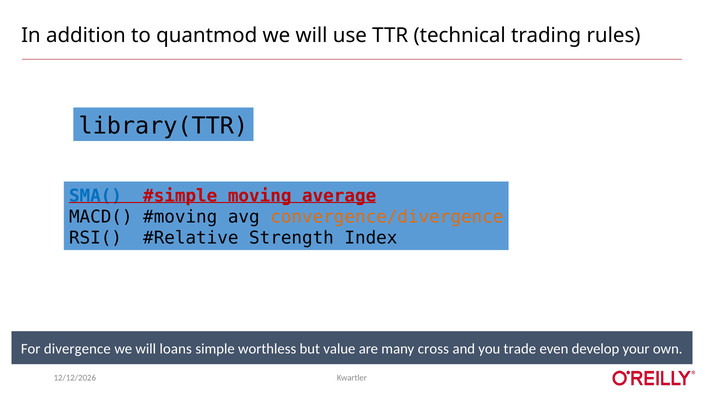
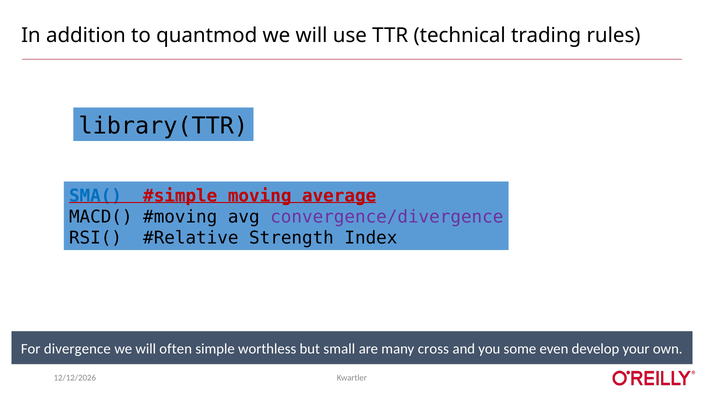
convergence/divergence colour: orange -> purple
loans: loans -> often
value: value -> small
trade: trade -> some
